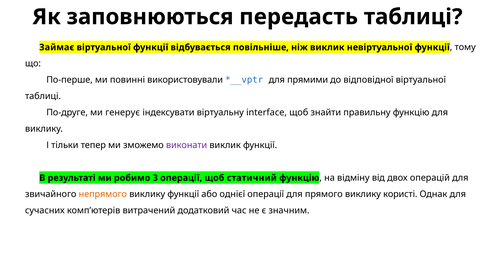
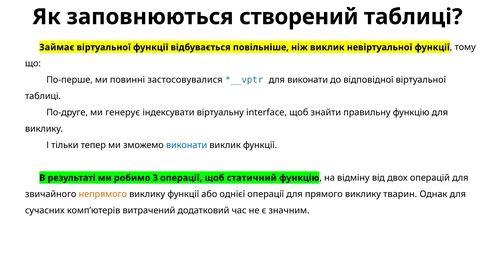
передасть: передасть -> створений
використовували: використовували -> застосовувалися
для прямими: прямими -> виконати
виконати at (187, 145) colour: purple -> blue
користі: користі -> тварин
